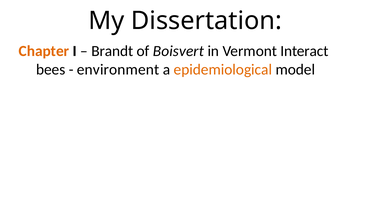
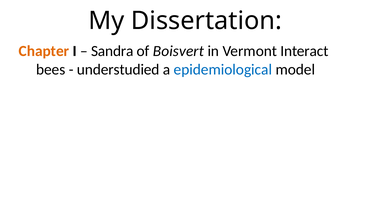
Brandt: Brandt -> Sandra
environment: environment -> understudied
epidemiological colour: orange -> blue
